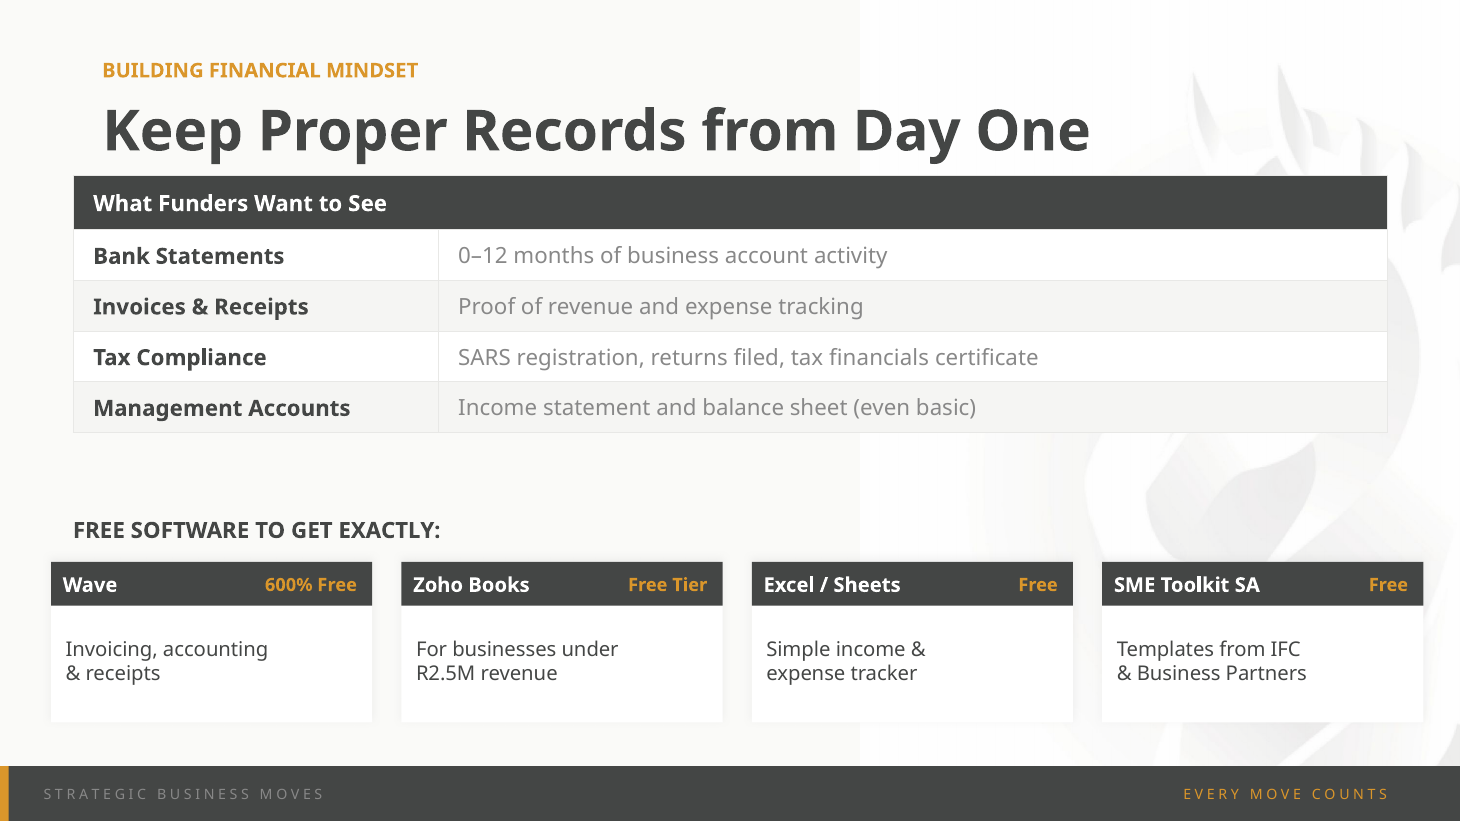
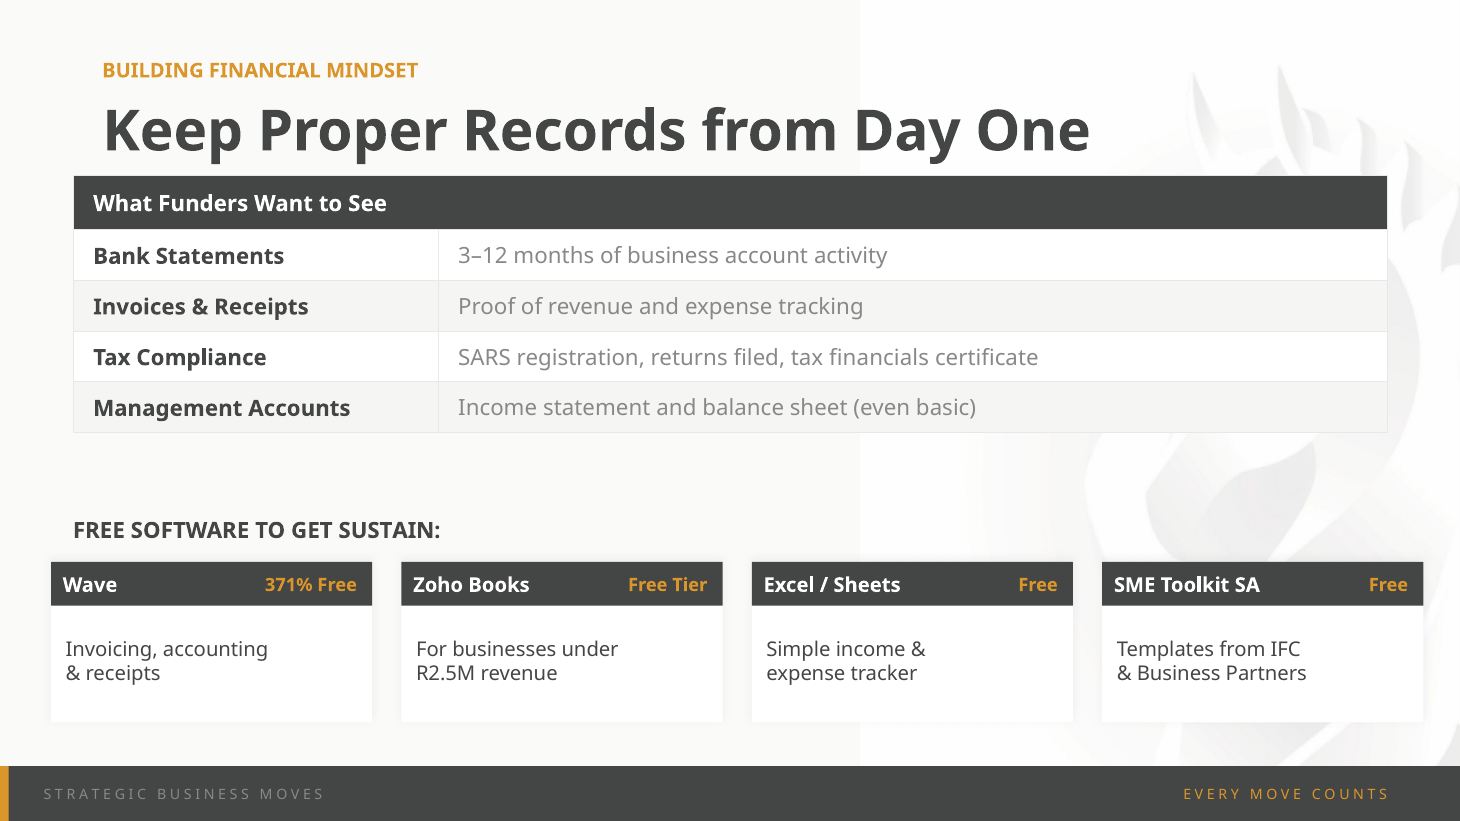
0–12: 0–12 -> 3–12
EXACTLY: EXACTLY -> SUSTAIN
600%: 600% -> 371%
